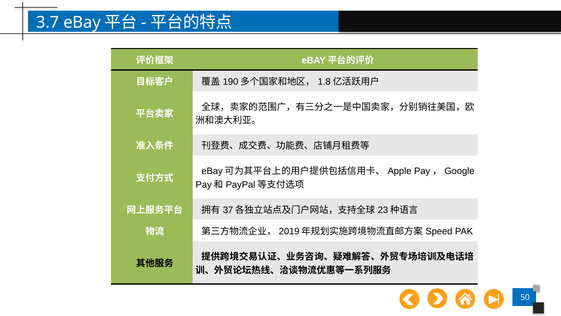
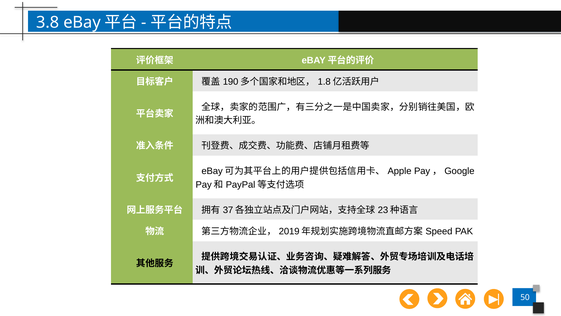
3.7: 3.7 -> 3.8
